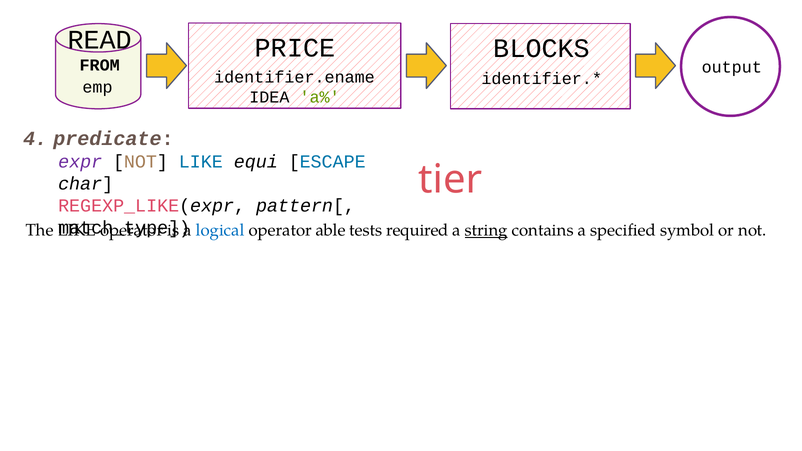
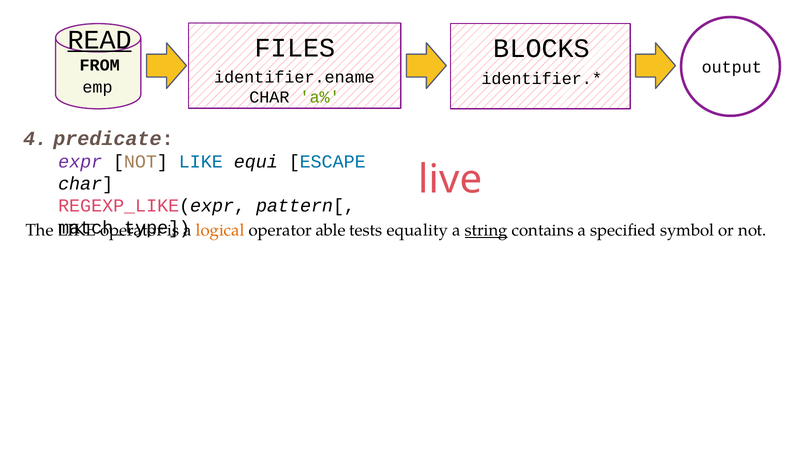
READ underline: none -> present
PRICE: PRICE -> FILES
IDEA at (269, 97): IDEA -> CHAR
tier: tier -> live
logical colour: blue -> orange
required: required -> equality
